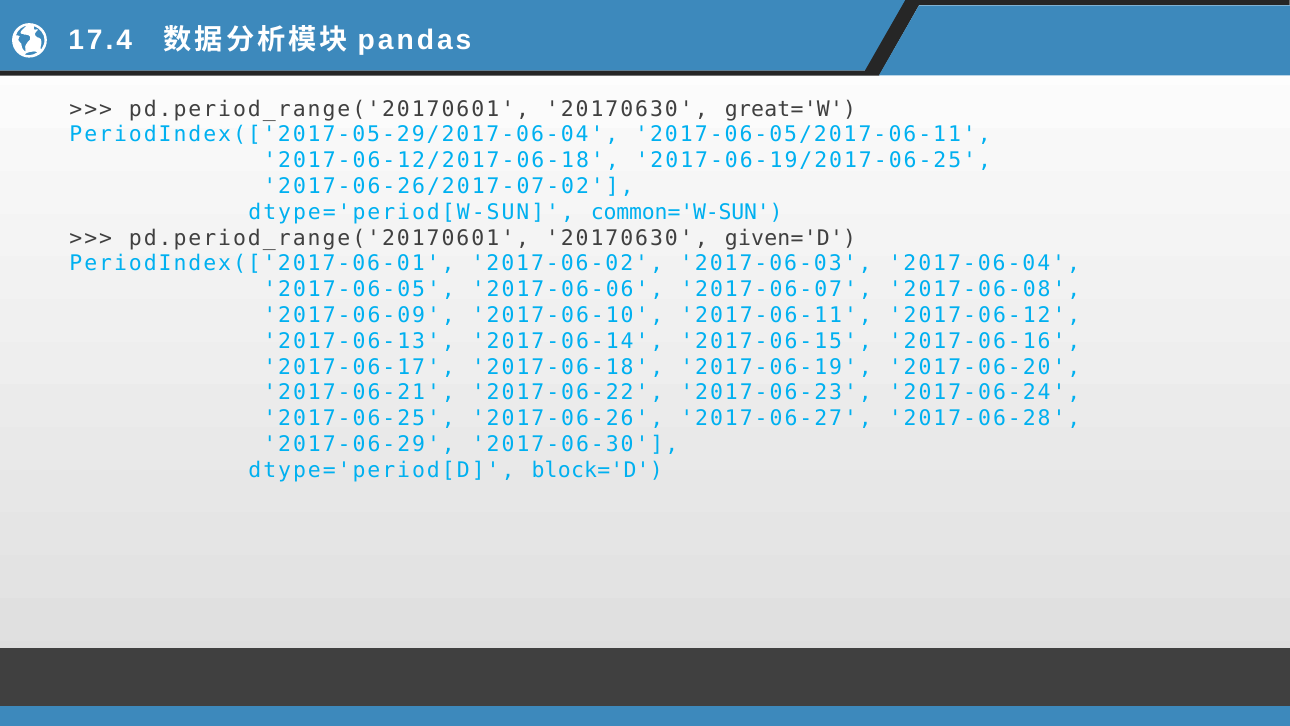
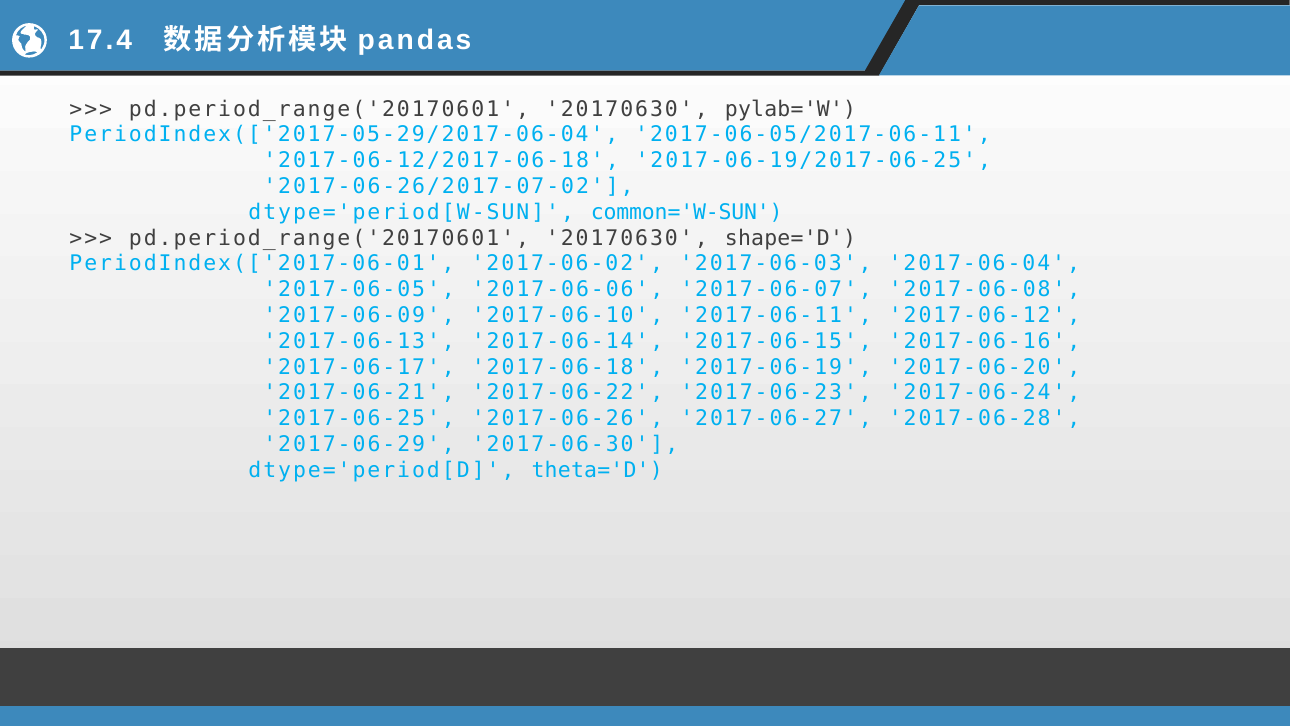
great='W: great='W -> pylab='W
given='D: given='D -> shape='D
block='D: block='D -> theta='D
